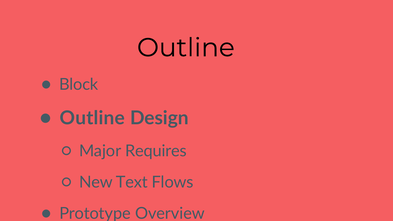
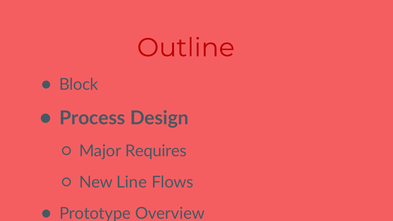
Outline at (186, 48) colour: black -> red
Outline at (92, 118): Outline -> Process
Text: Text -> Line
